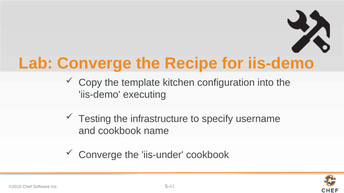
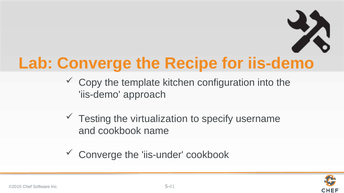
executing: executing -> approach
infrastructure: infrastructure -> virtualization
